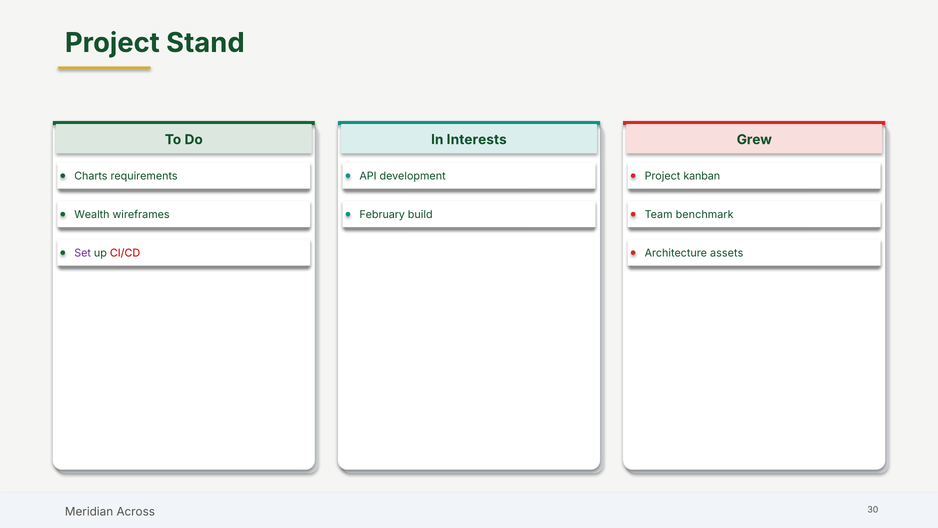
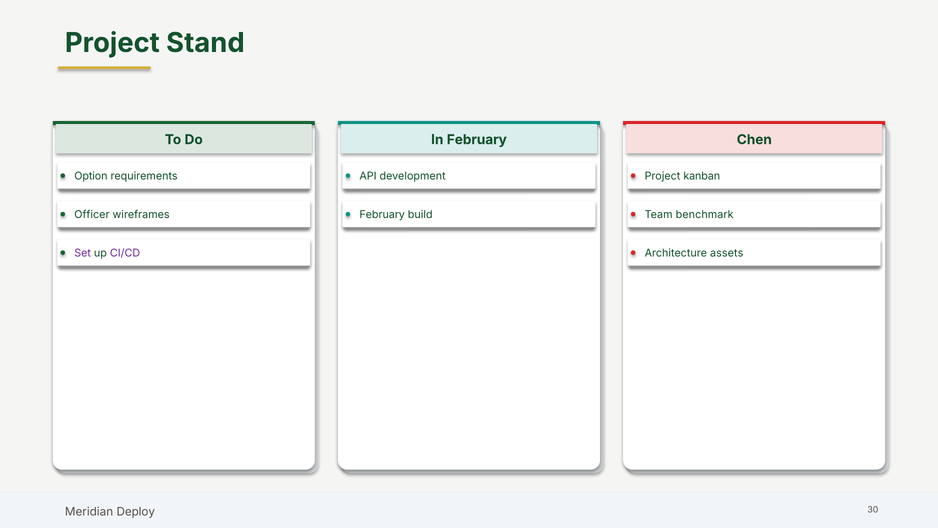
In Interests: Interests -> February
Grew: Grew -> Chen
Charts: Charts -> Option
Wealth: Wealth -> Officer
CI/CD colour: red -> purple
Across: Across -> Deploy
